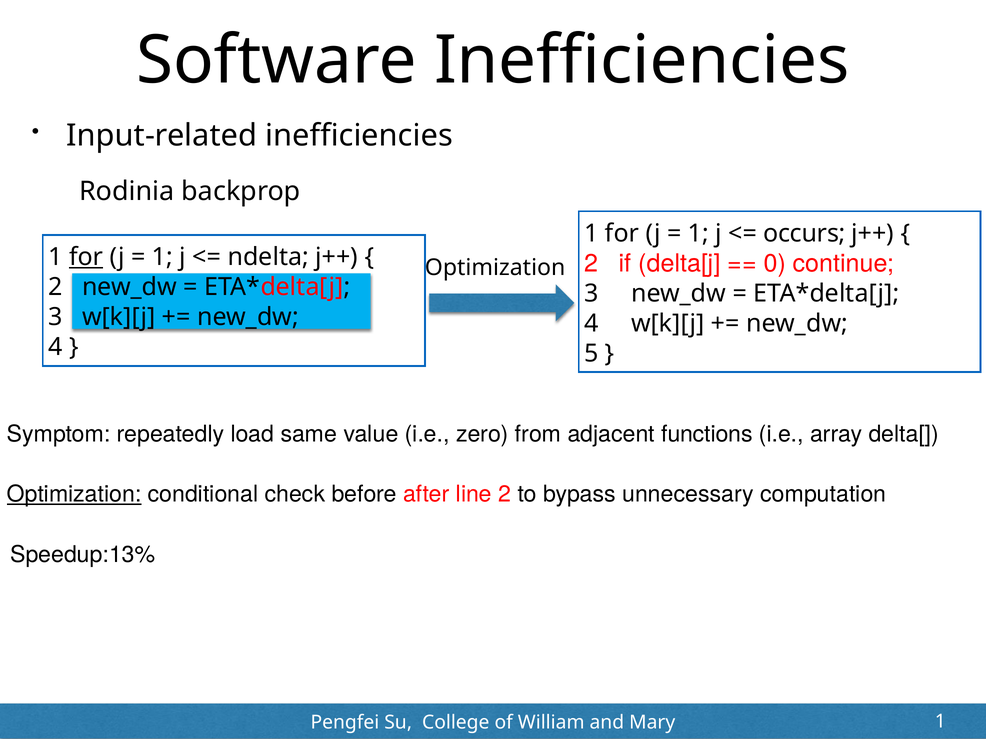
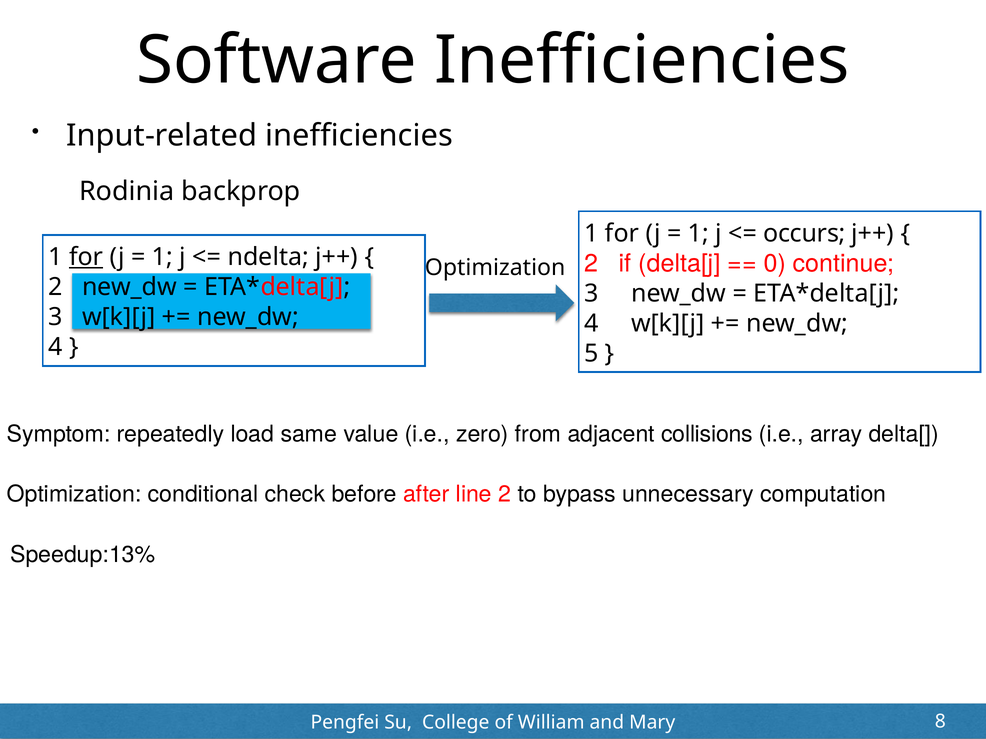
functions: functions -> collisions
Optimization at (74, 495) underline: present -> none
1 at (940, 722): 1 -> 8
